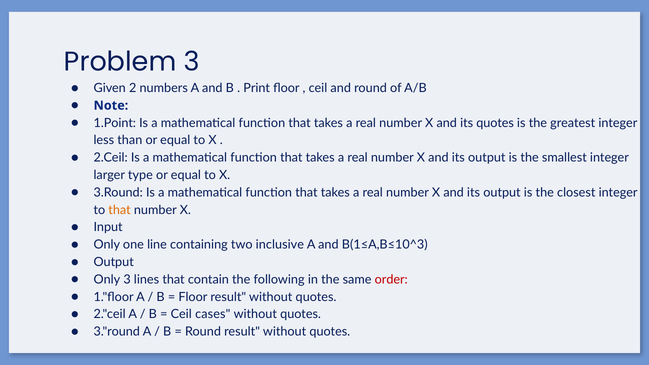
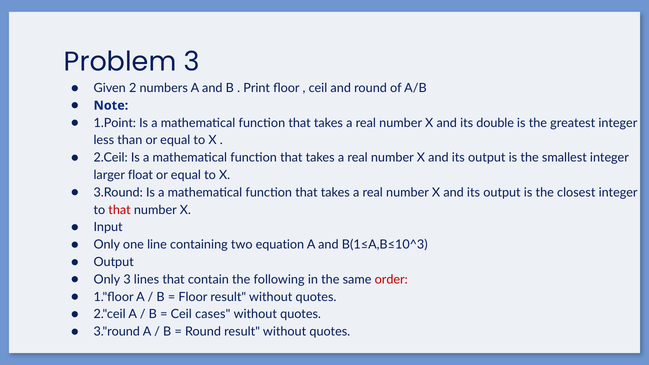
its quotes: quotes -> double
type: type -> float
that at (120, 210) colour: orange -> red
inclusive: inclusive -> equation
